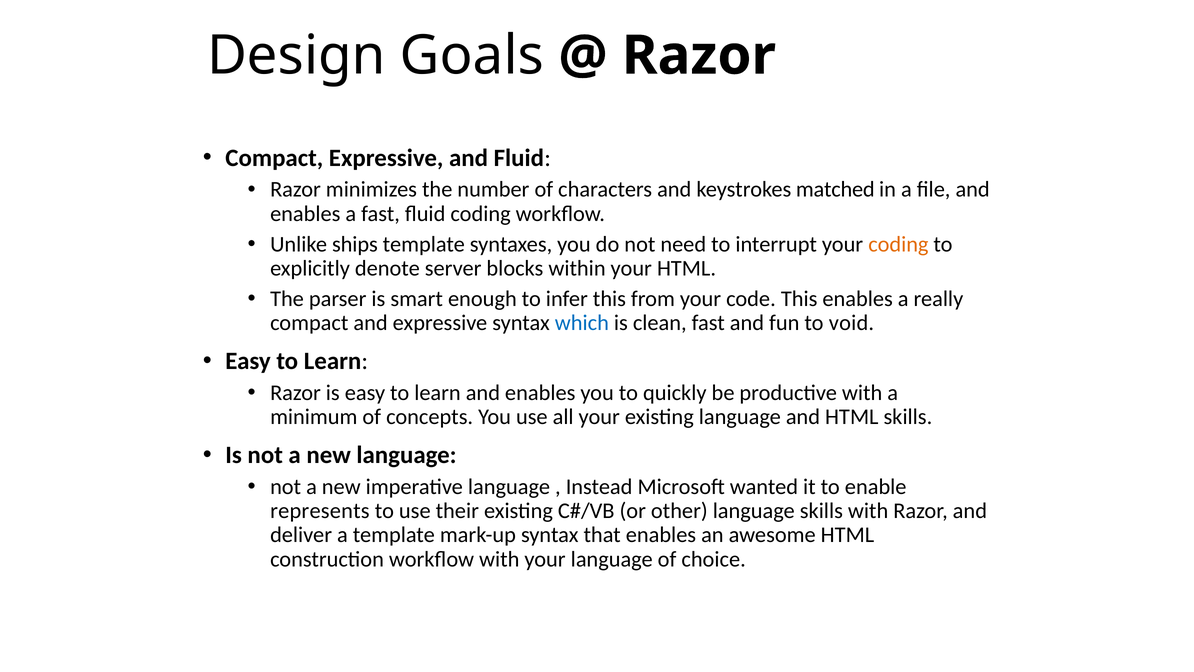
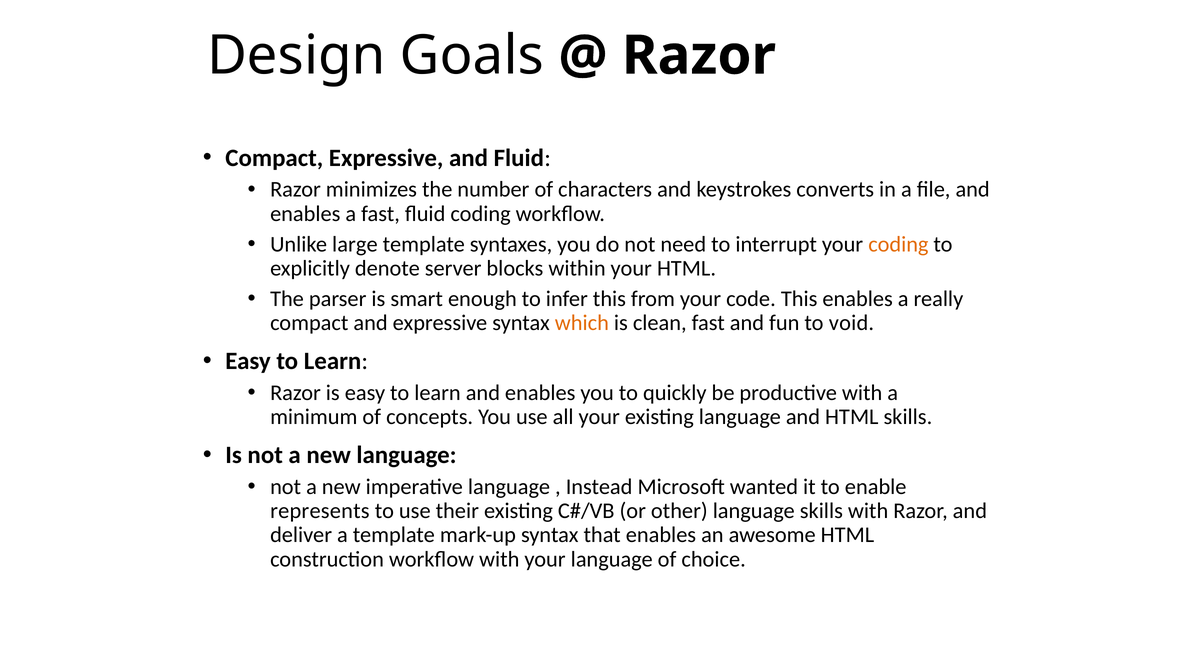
matched: matched -> converts
ships: ships -> large
which colour: blue -> orange
